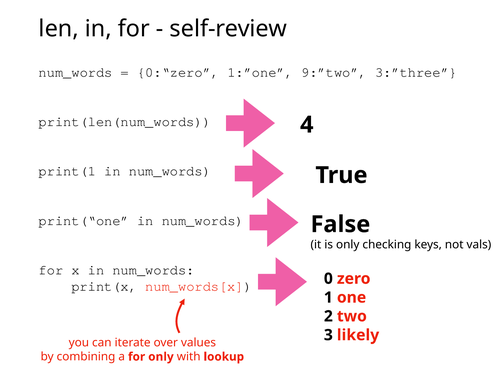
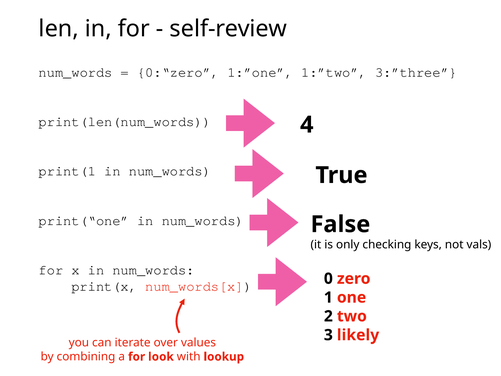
9:”two: 9:”two -> 1:”two
for only: only -> look
